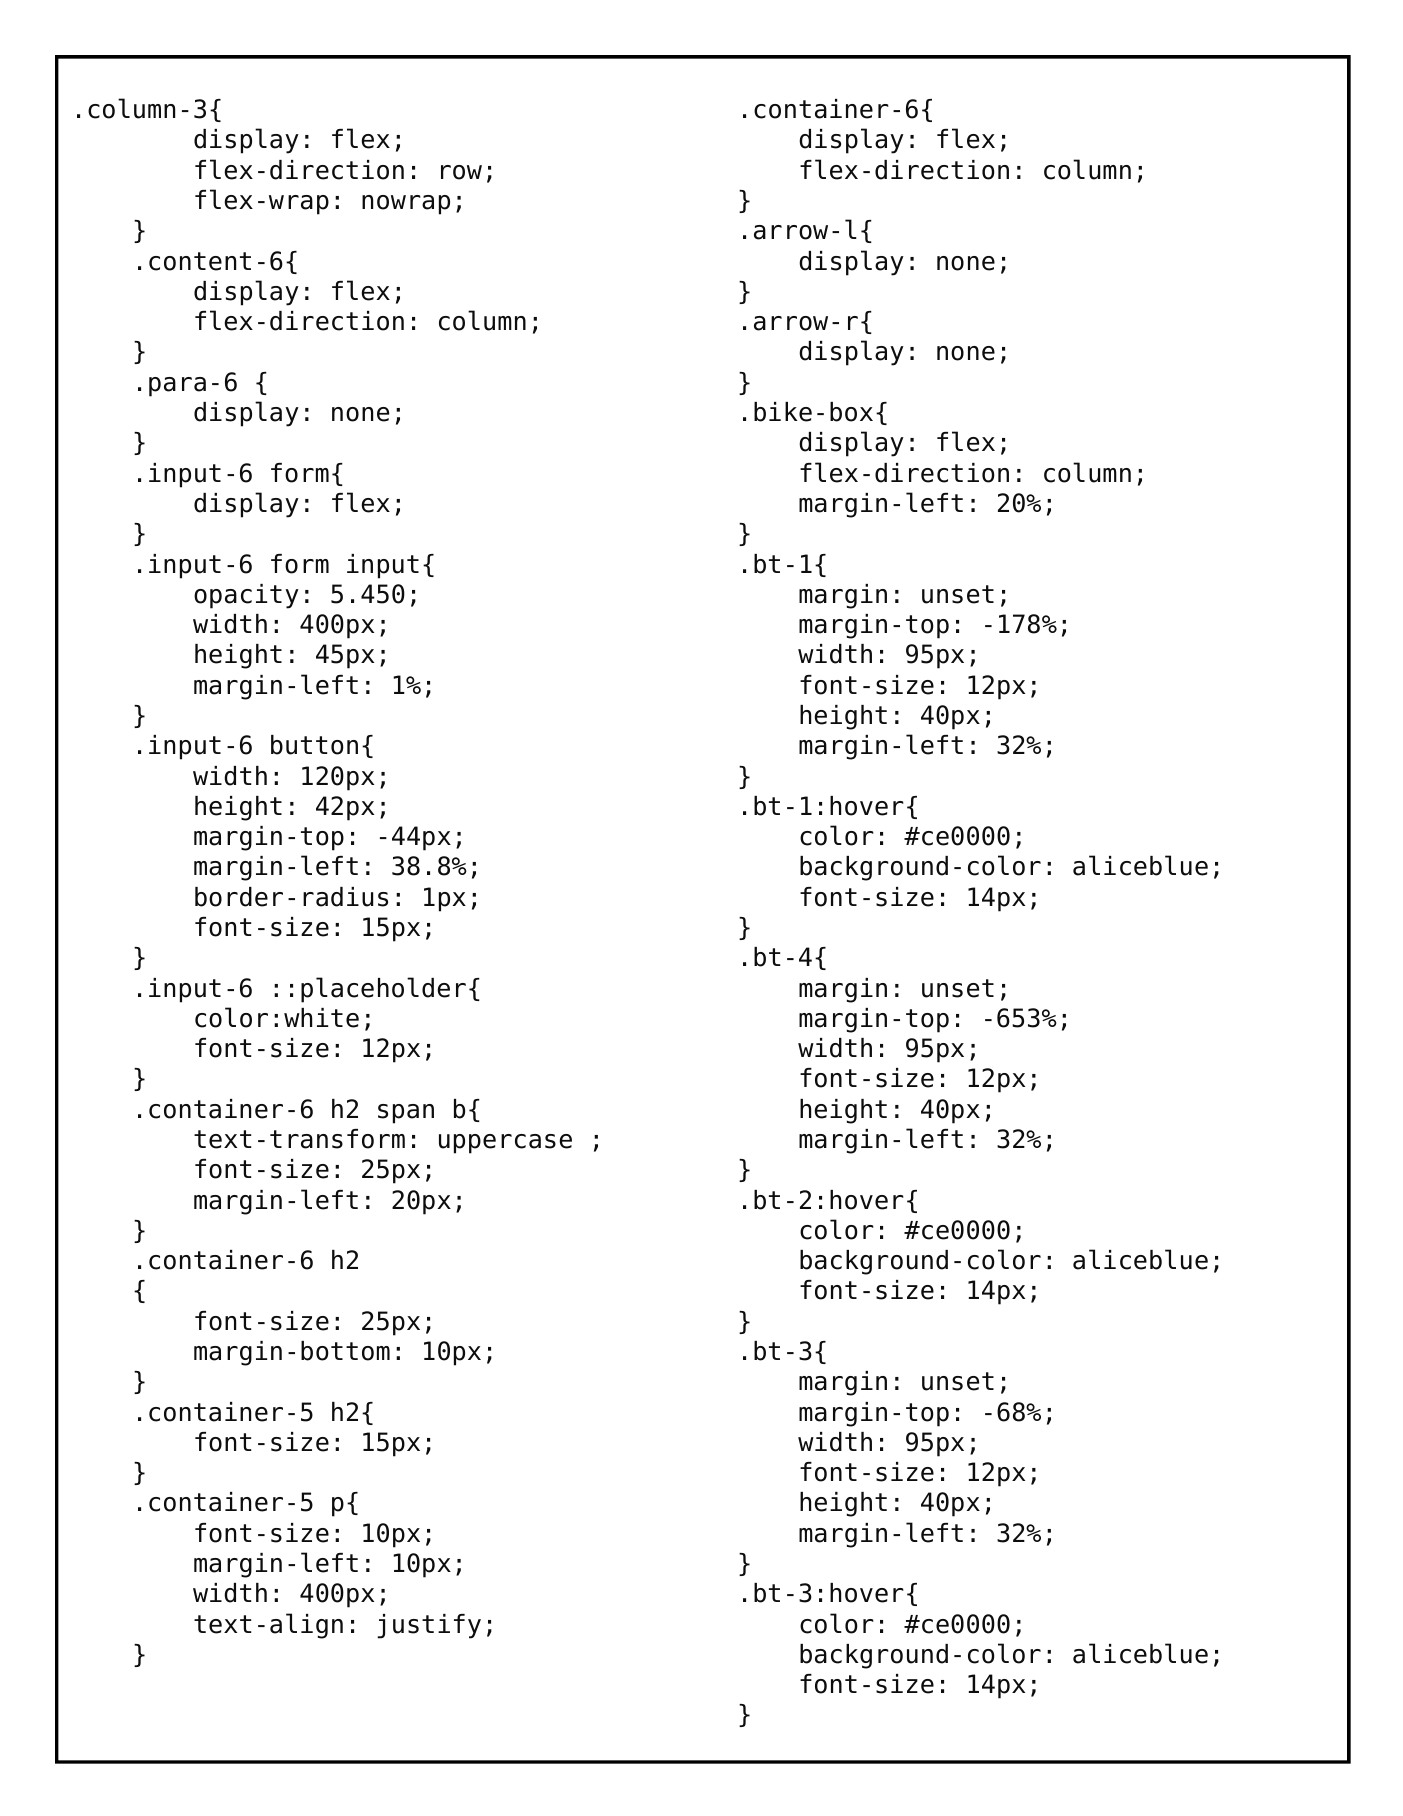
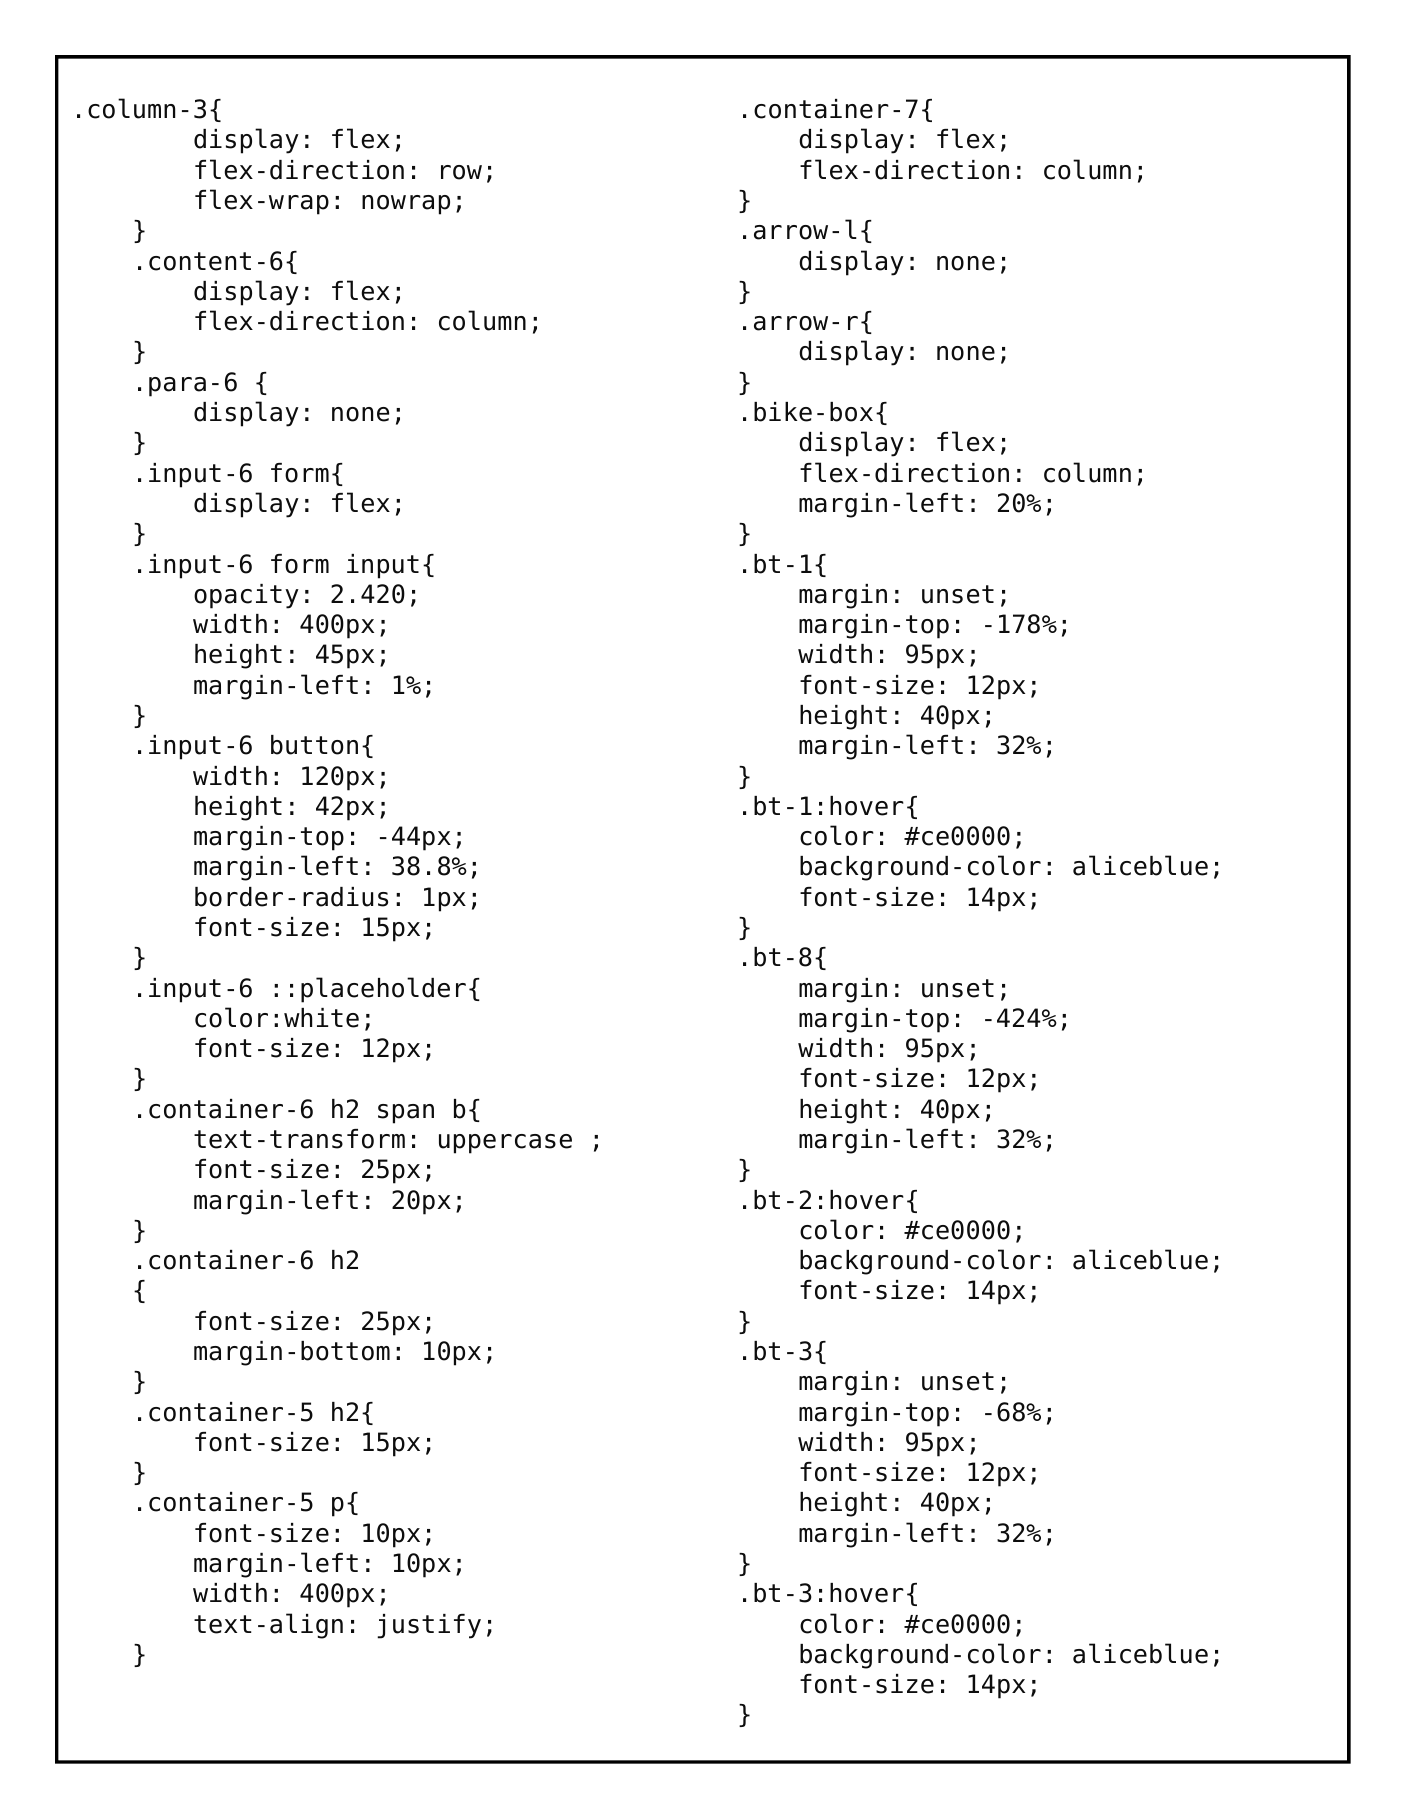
.container-6{: .container-6{ -> .container-7{
5.450: 5.450 -> 2.420
.bt-4{: .bt-4{ -> .bt-8{
-653%: -653% -> -424%
